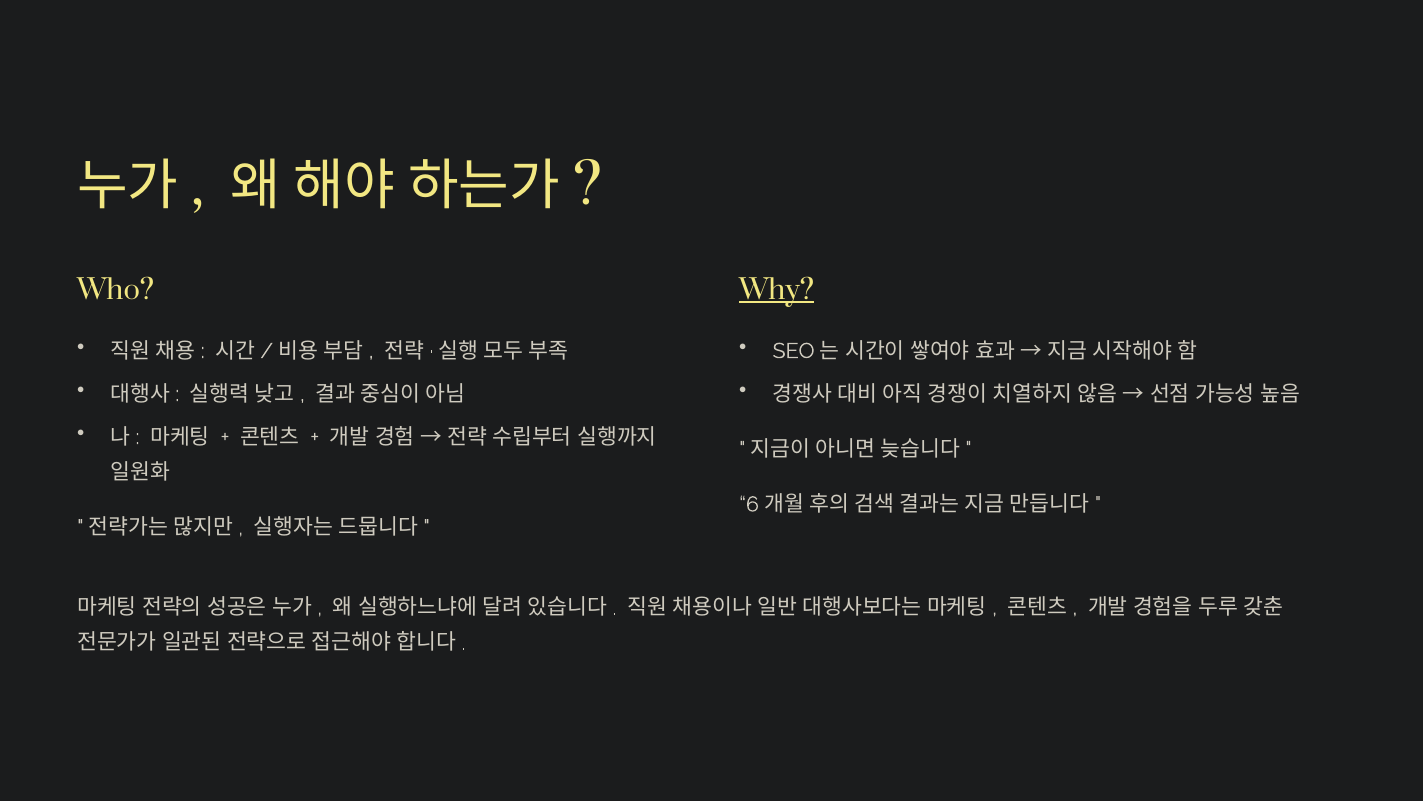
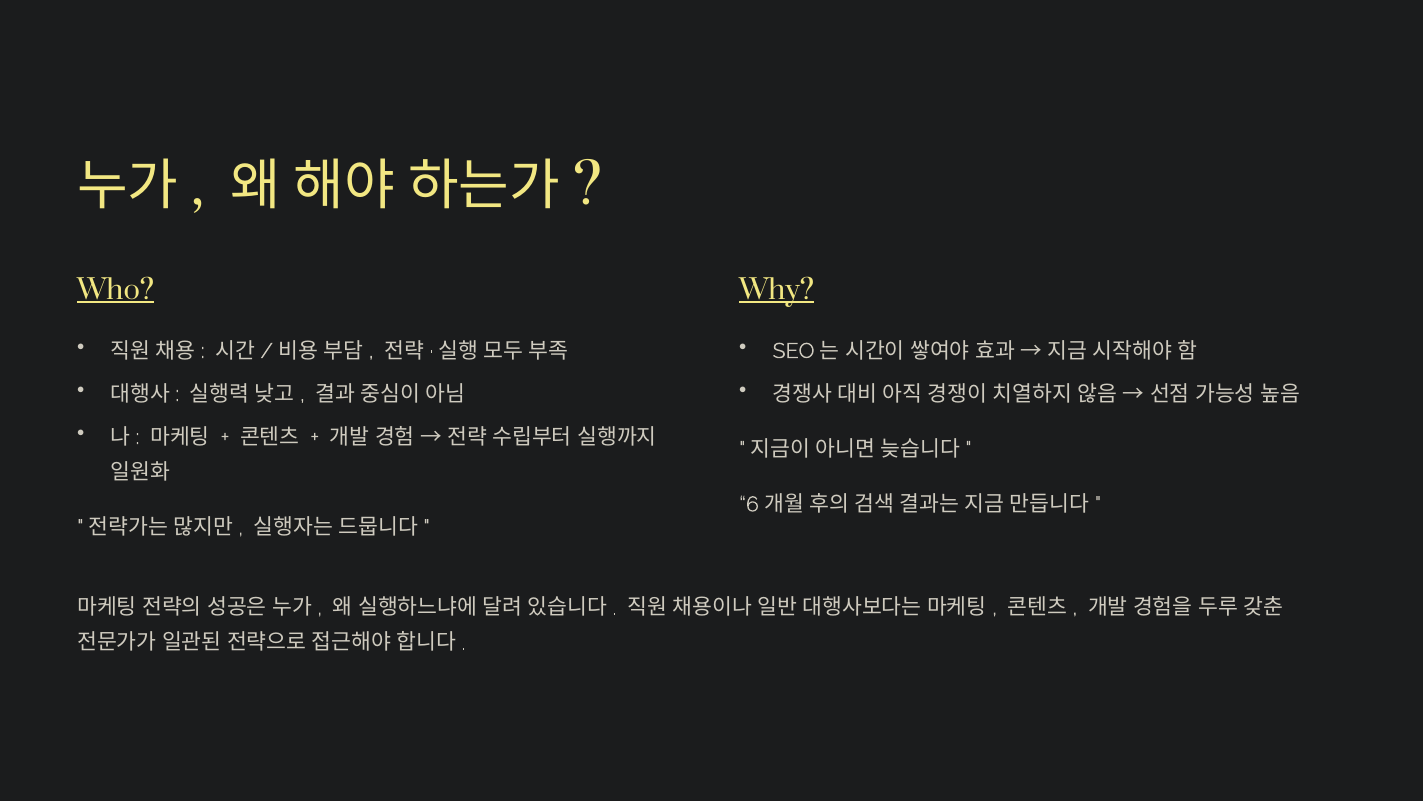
Who underline: none -> present
